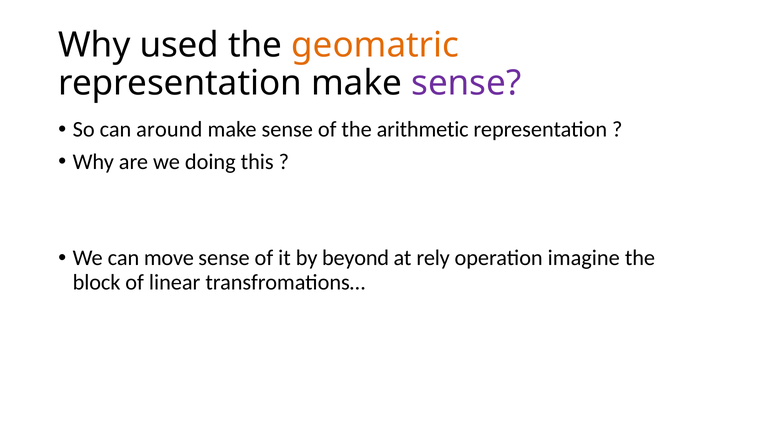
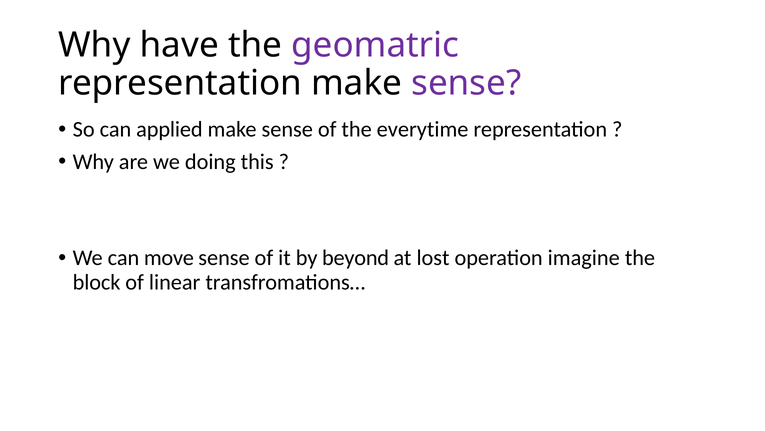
used: used -> have
geomatric colour: orange -> purple
around: around -> applied
arithmetic: arithmetic -> everytime
rely: rely -> lost
